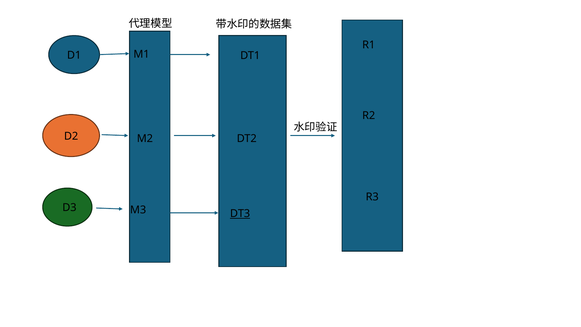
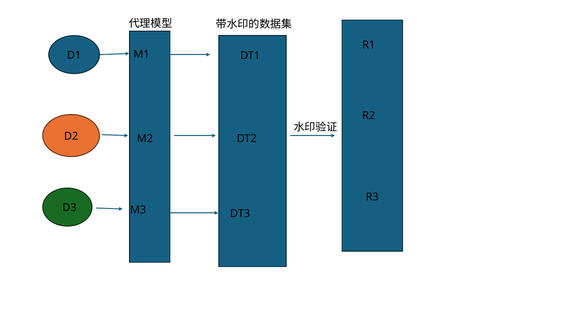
DT3 underline: present -> none
